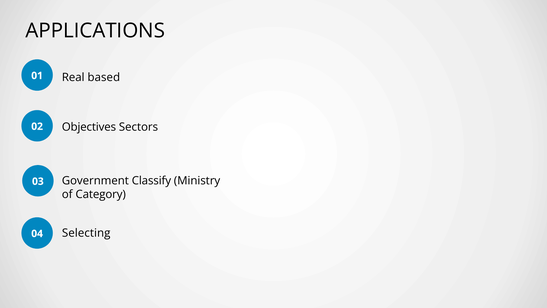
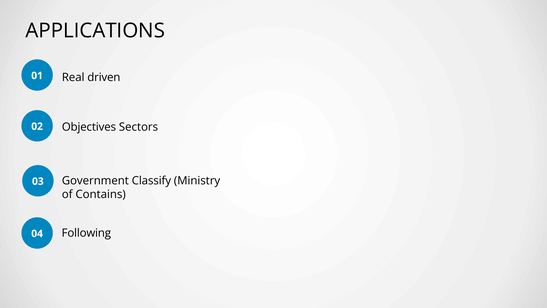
based: based -> driven
Category: Category -> Contains
Selecting: Selecting -> Following
